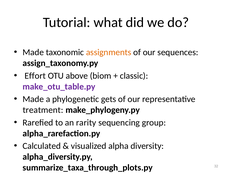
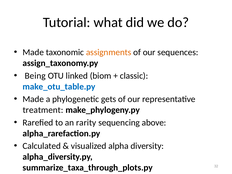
Effort: Effort -> Being
above: above -> linked
make_otu_table.py colour: purple -> blue
group: group -> above
